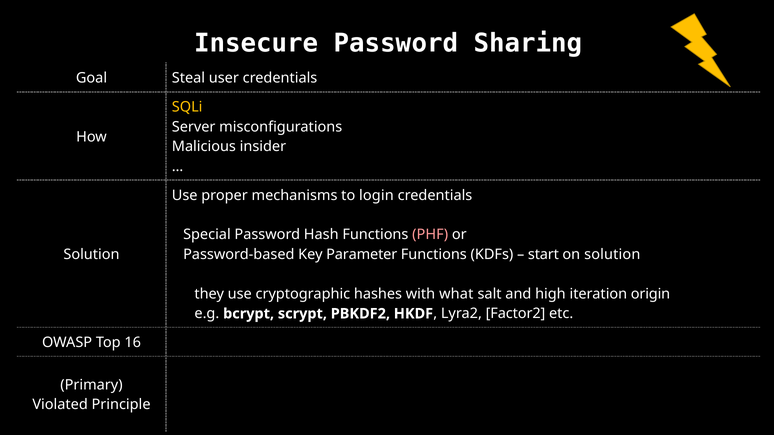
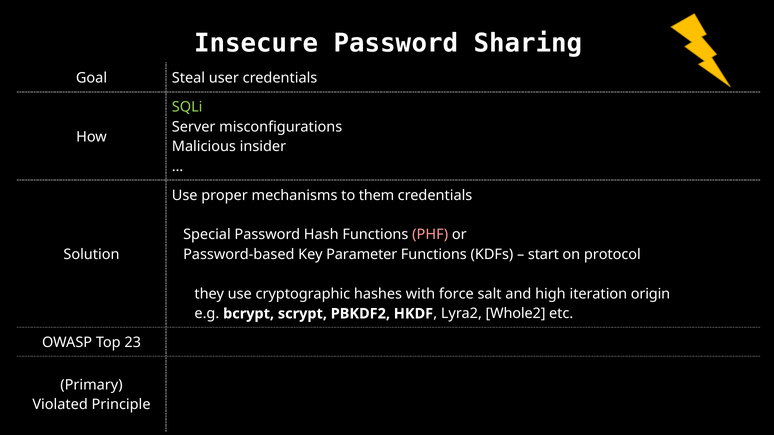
SQLi colour: yellow -> light green
login: login -> them
on solution: solution -> protocol
what: what -> force
Factor2: Factor2 -> Whole2
16: 16 -> 23
